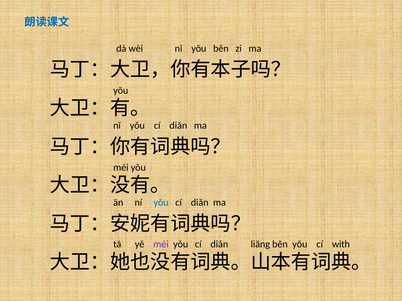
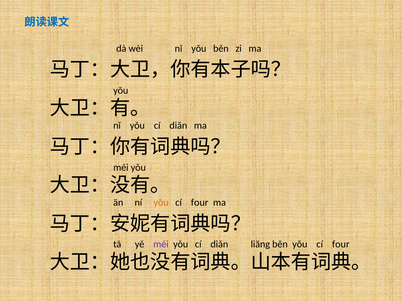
yǒu at (161, 203) colour: blue -> orange
diăn at (200, 203): diăn -> four
běn yǒu cí with: with -> four
